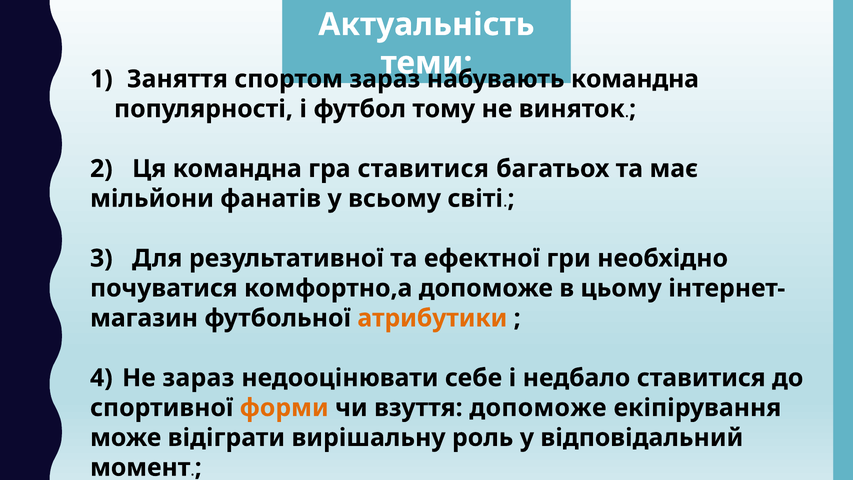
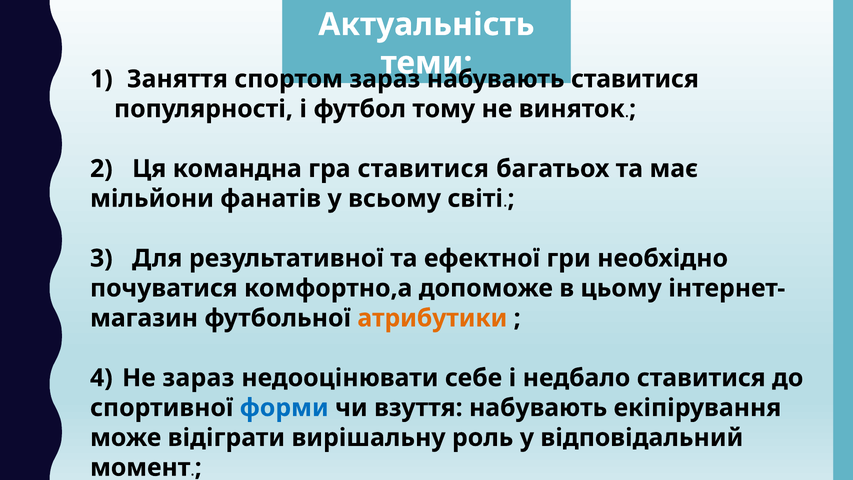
набувають командна: командна -> ставитися
форми colour: orange -> blue
взуття допоможе: допоможе -> набувають
